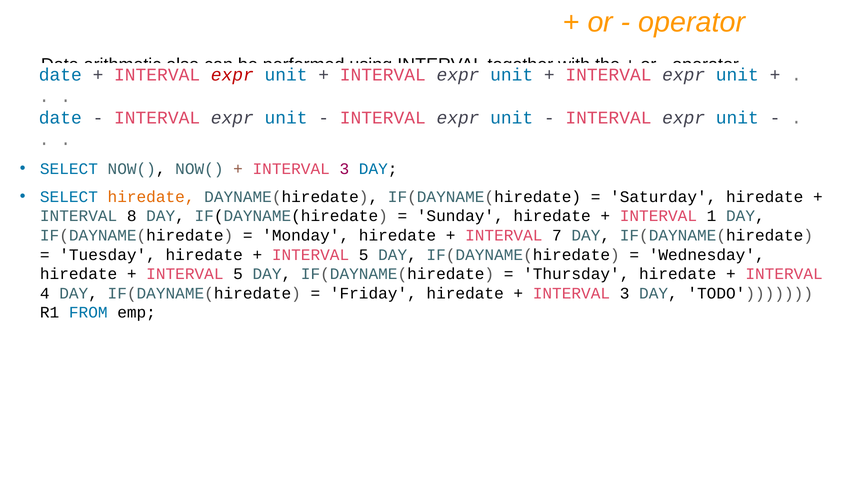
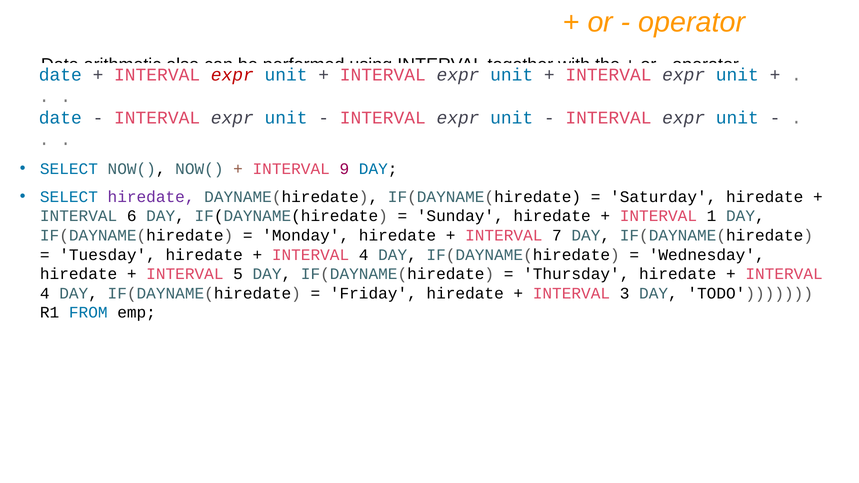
3 at (344, 169): 3 -> 9
hiredate at (151, 197) colour: orange -> purple
8: 8 -> 6
5 at (364, 255): 5 -> 4
